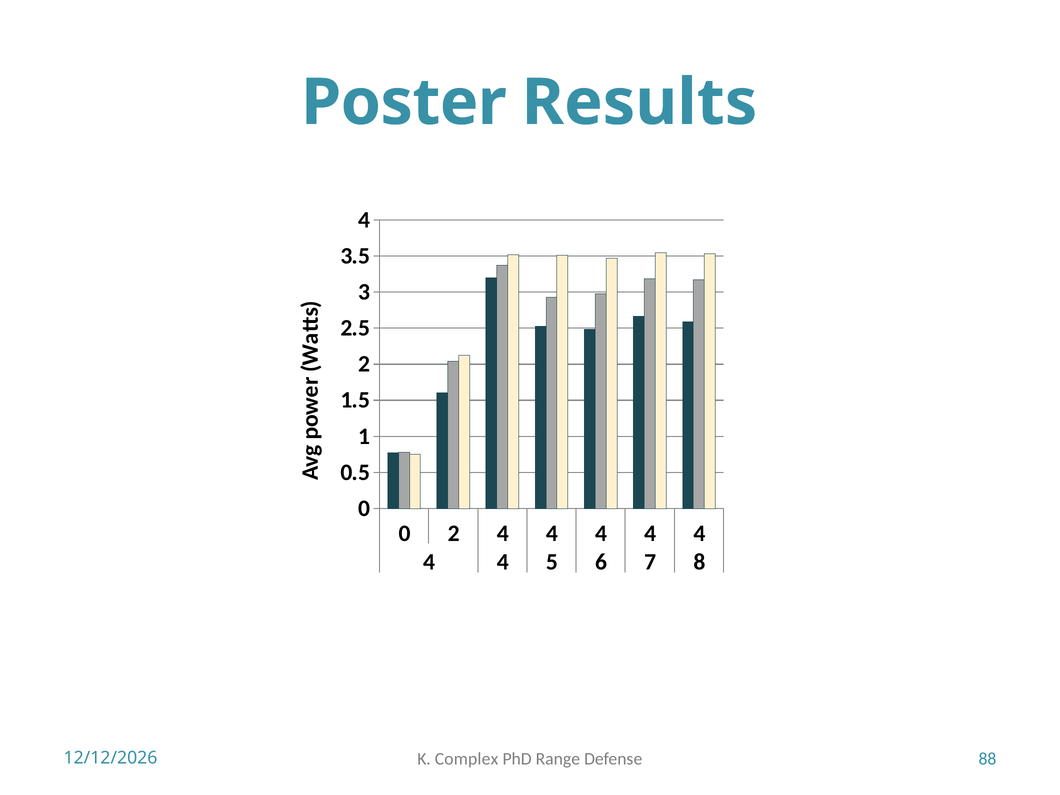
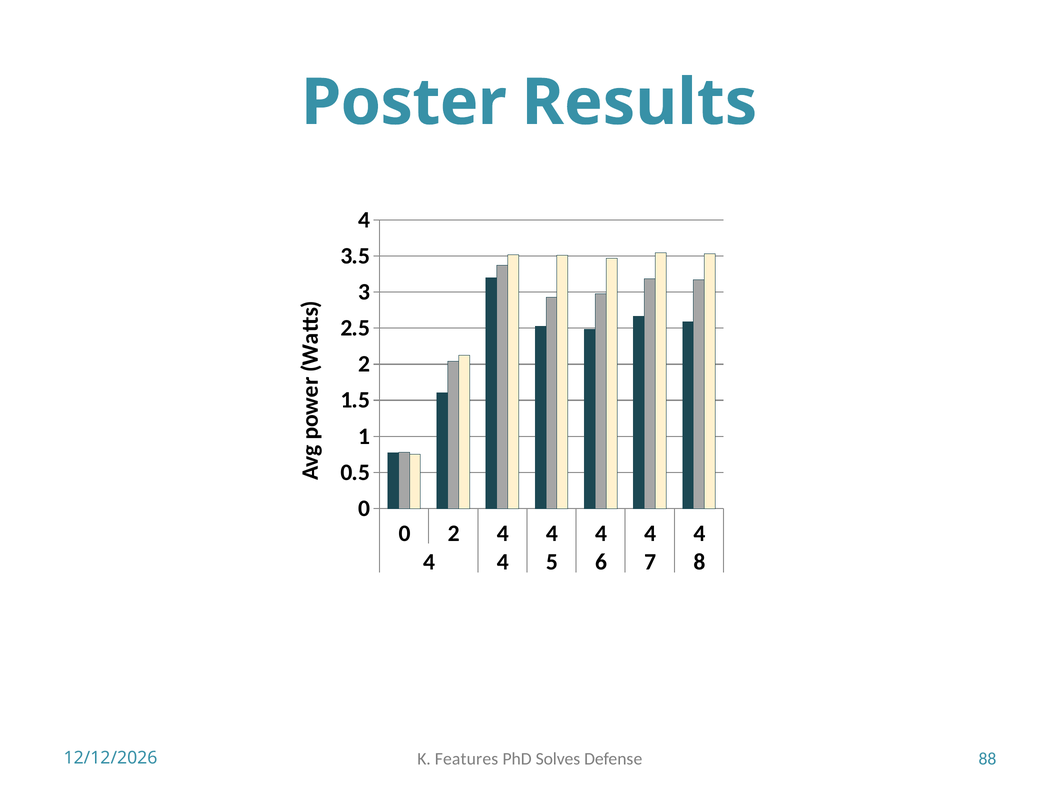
Complex: Complex -> Features
Range: Range -> Solves
